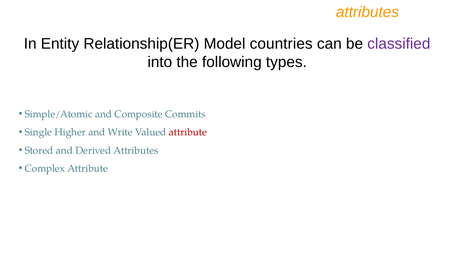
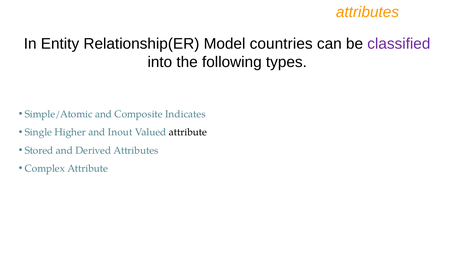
Commits: Commits -> Indicates
Write: Write -> Inout
attribute at (188, 132) colour: red -> black
